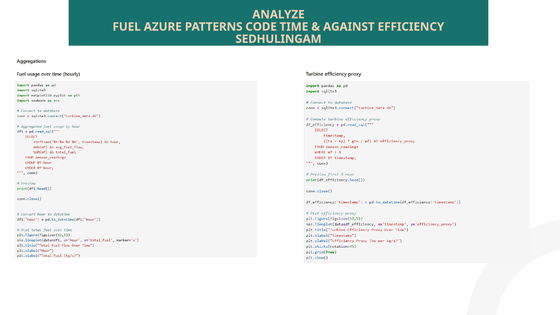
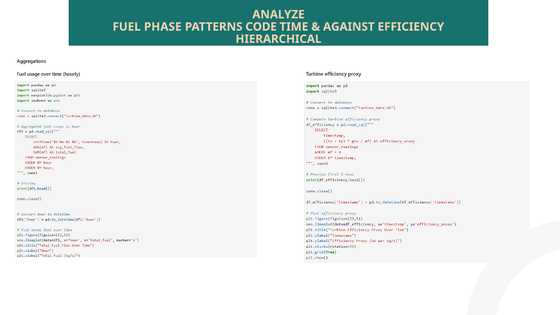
AZURE: AZURE -> PHASE
SEDHULINGAM: SEDHULINGAM -> HIERARCHICAL
